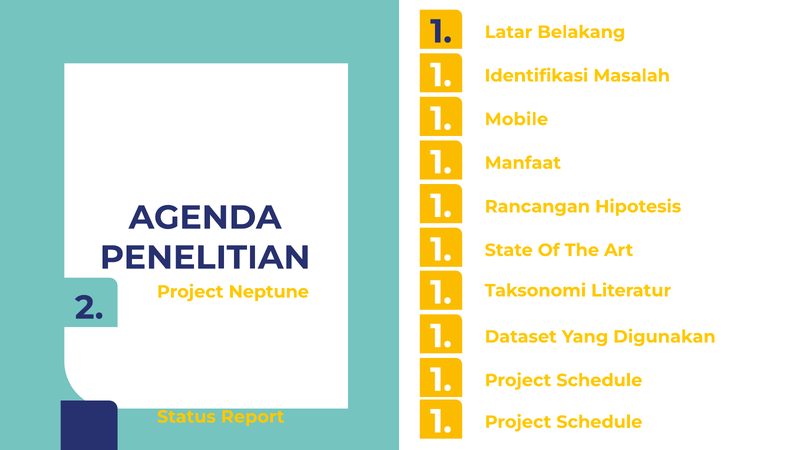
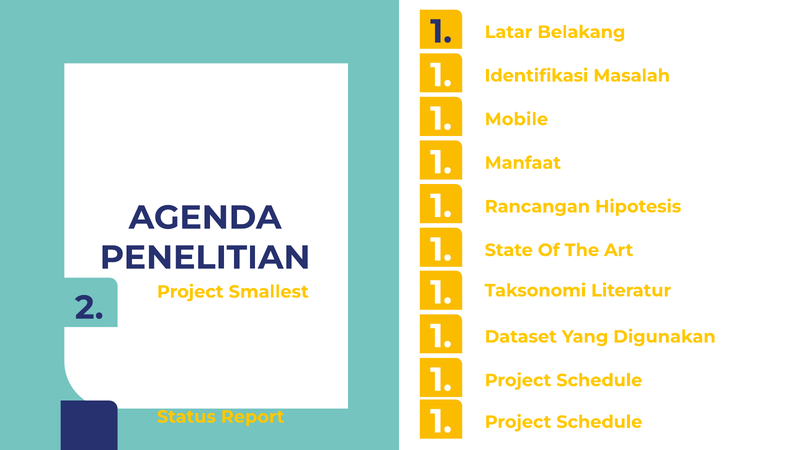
Neptune: Neptune -> Smallest
